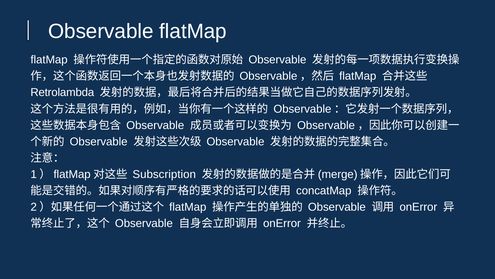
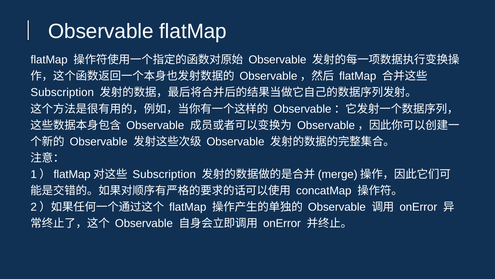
Retrolambda at (62, 92): Retrolambda -> Subscription
